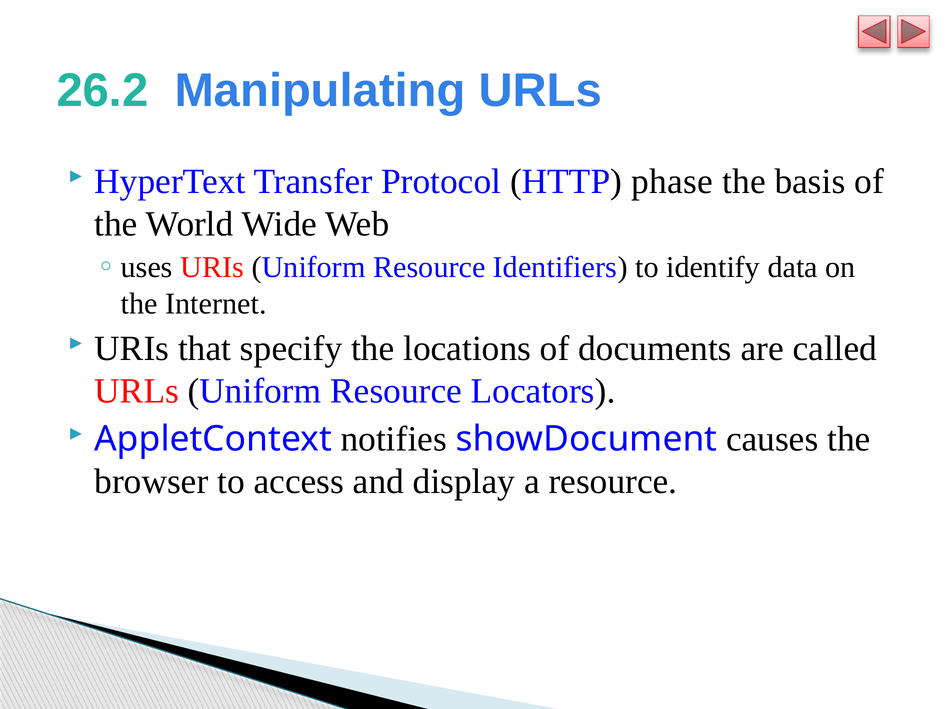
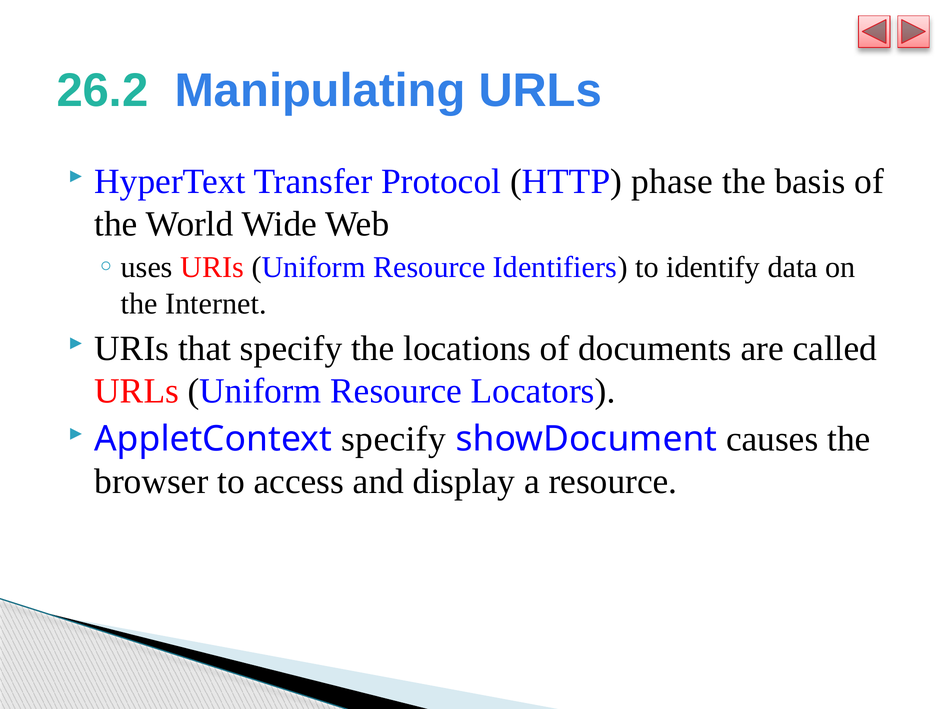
AppletContext notifies: notifies -> specify
